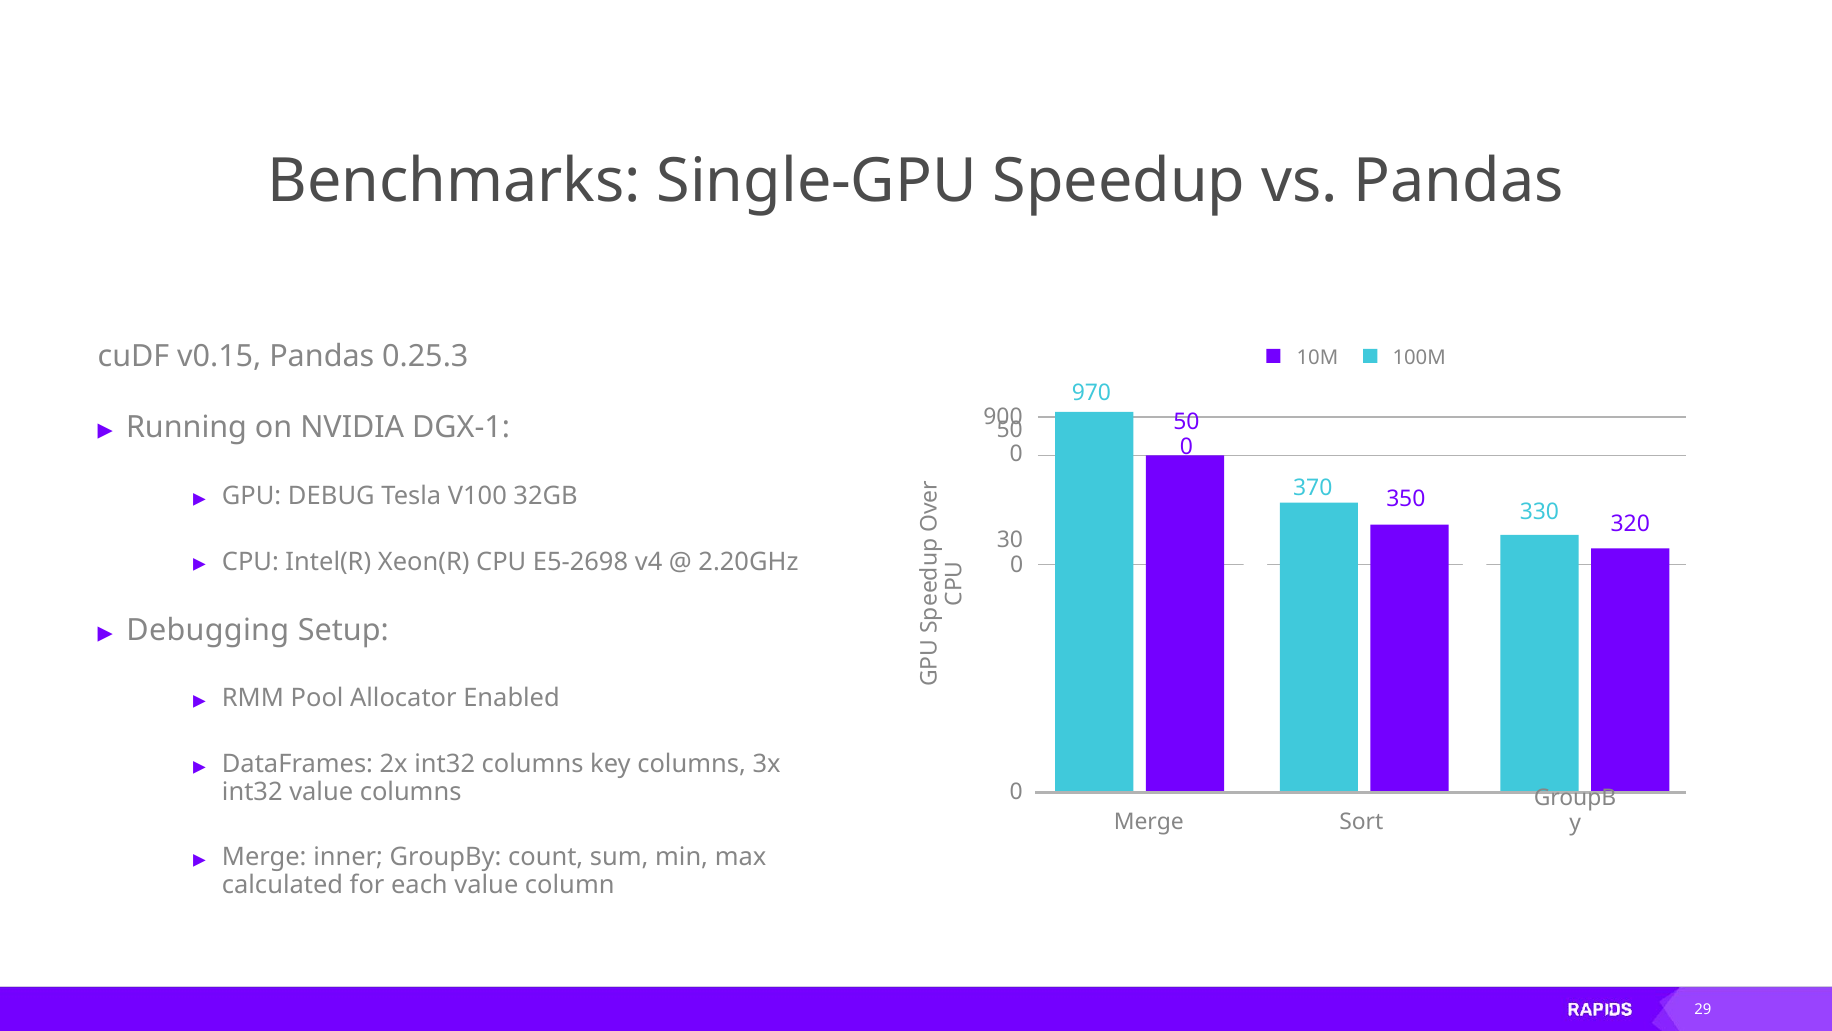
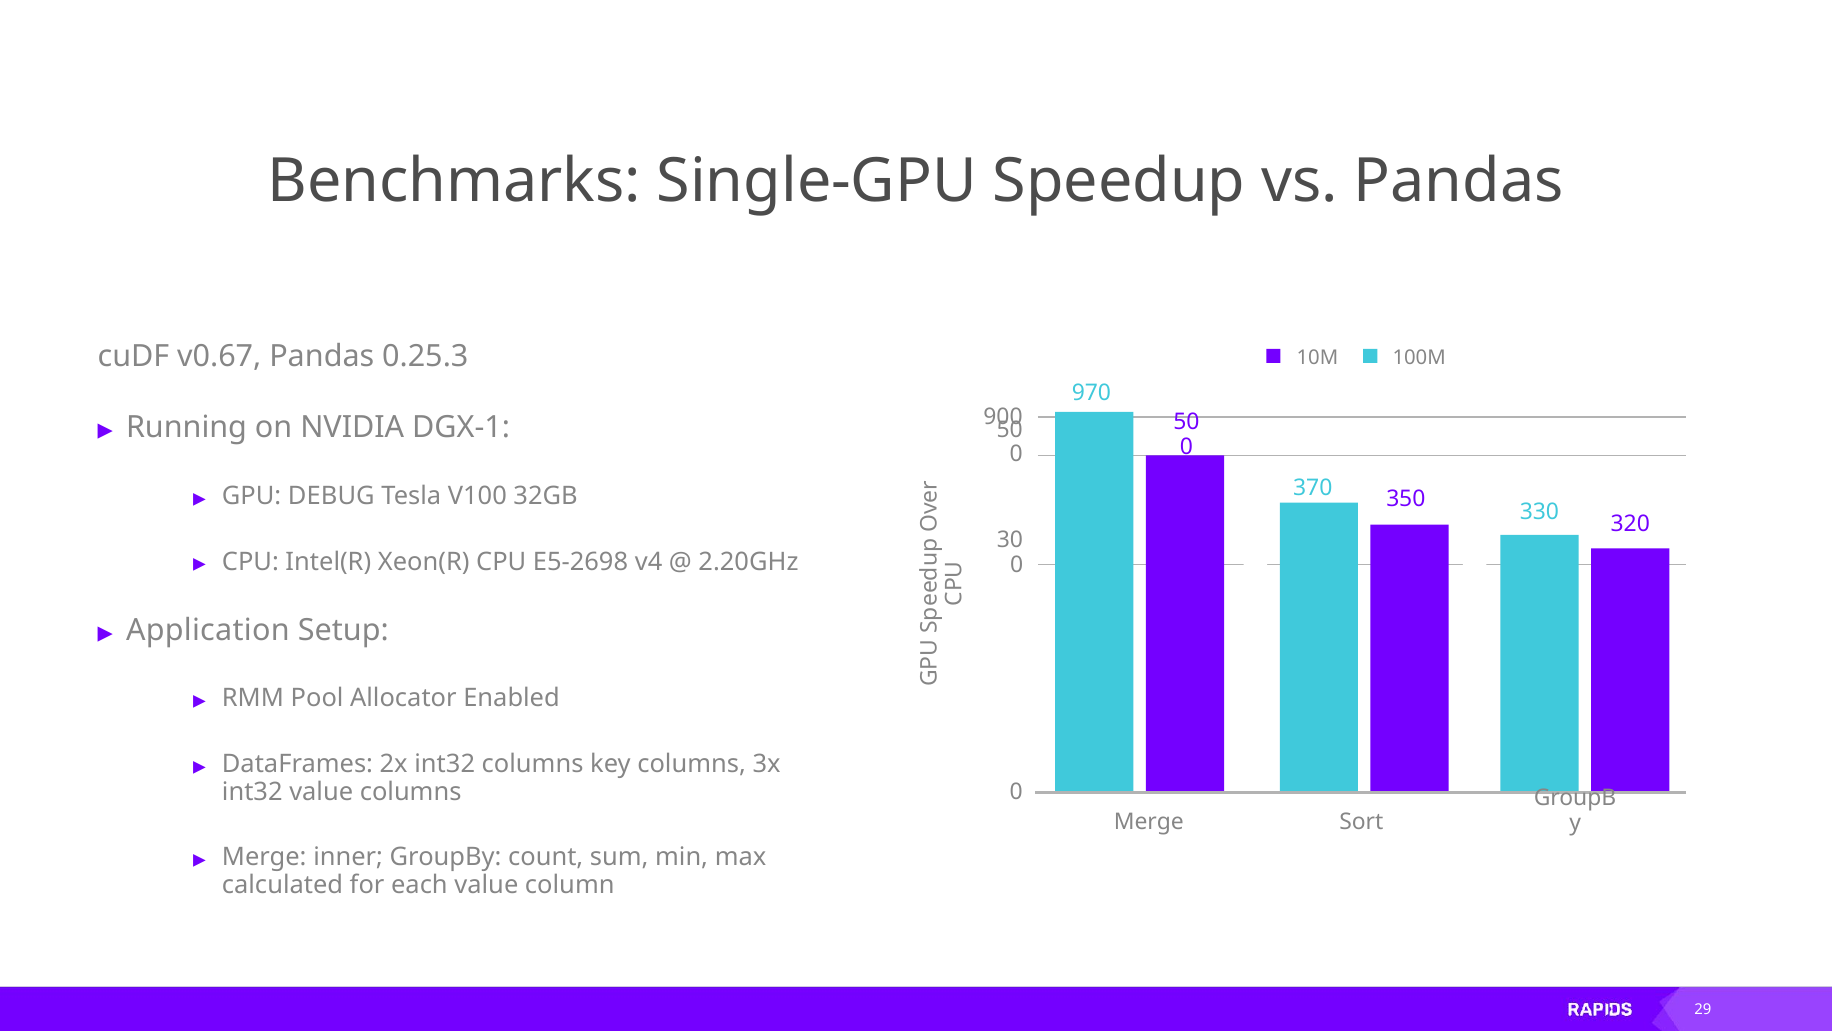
v0.15: v0.15 -> v0.67
Debugging: Debugging -> Application
